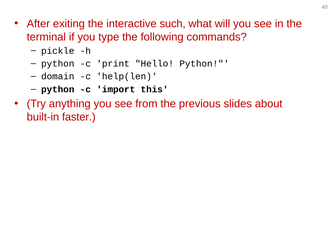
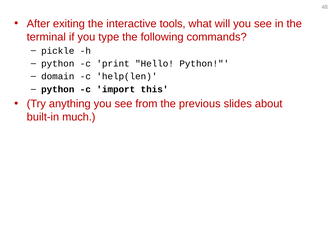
such: such -> tools
faster: faster -> much
